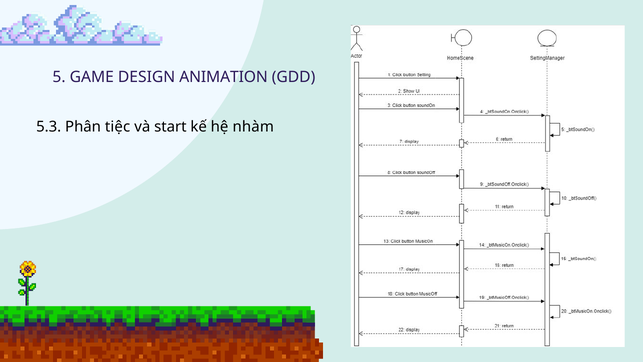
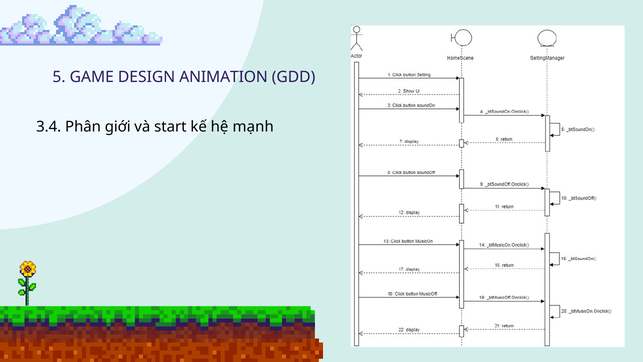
5.3: 5.3 -> 3.4
tiệc: tiệc -> giới
nhàm: nhàm -> mạnh
